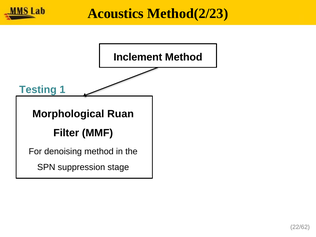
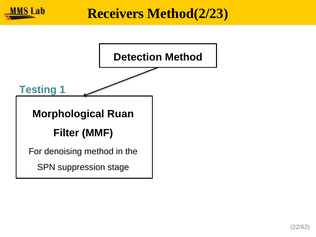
Acoustics: Acoustics -> Receivers
Inclement: Inclement -> Detection
